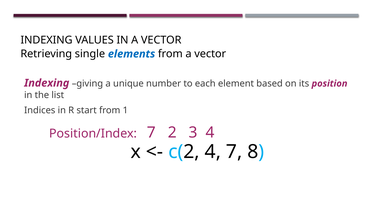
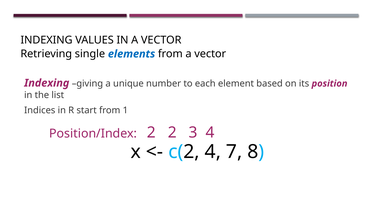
Position/Index 7: 7 -> 2
